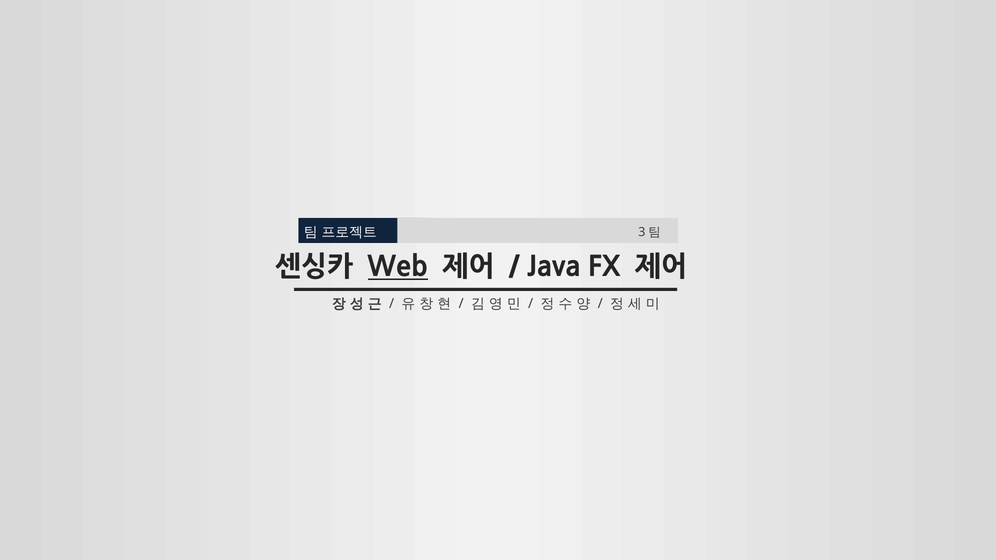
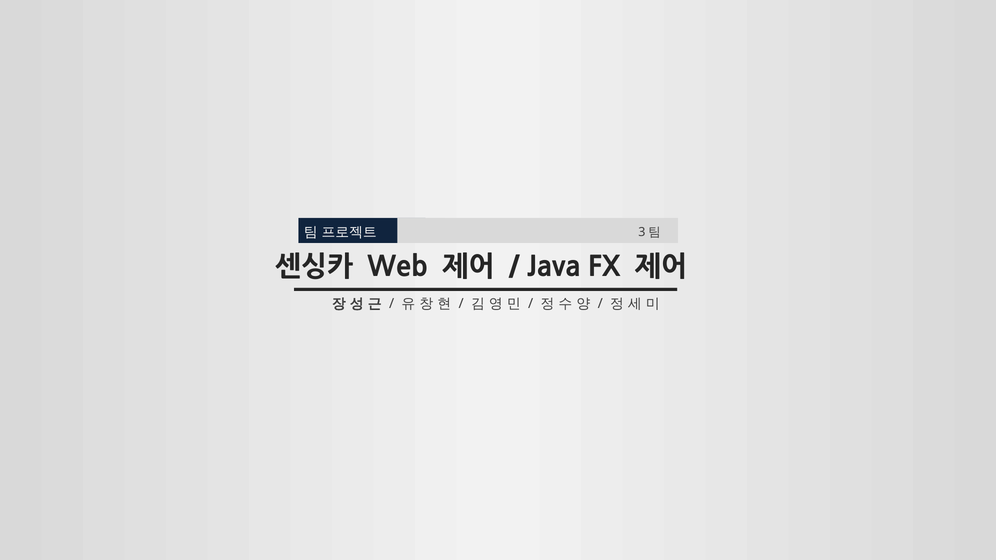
Web underline: present -> none
